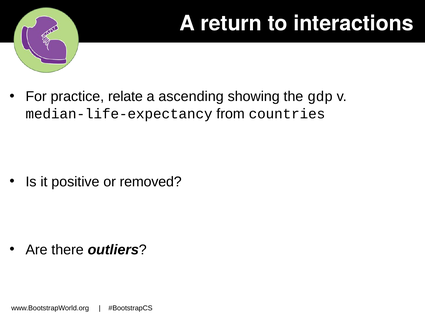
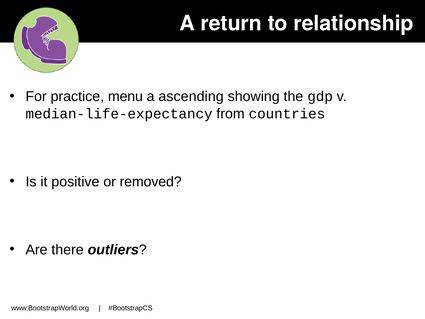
interactions: interactions -> relationship
relate: relate -> menu
